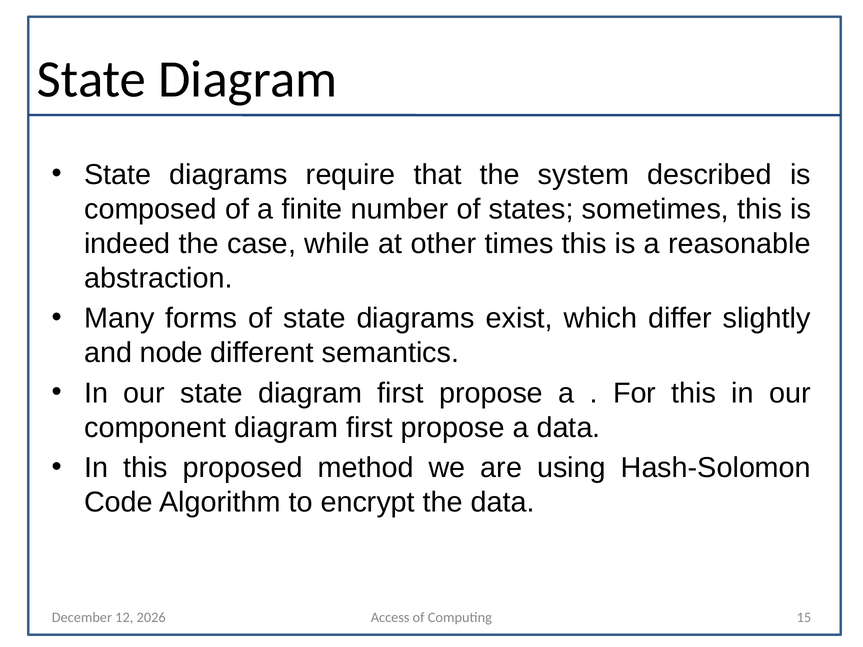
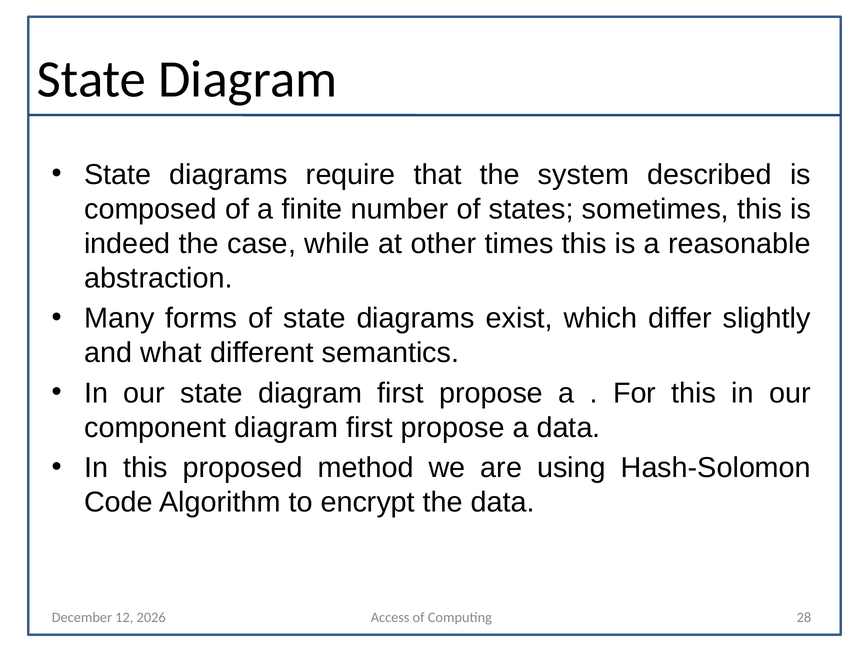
node: node -> what
15: 15 -> 28
